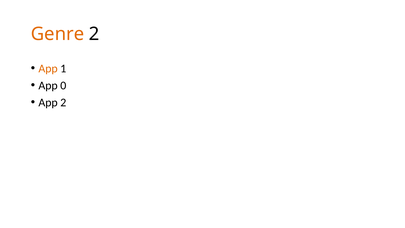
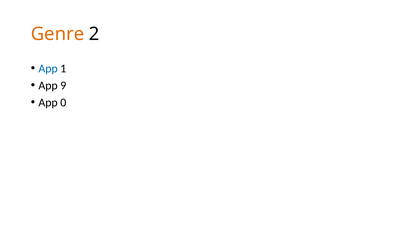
App at (48, 68) colour: orange -> blue
0: 0 -> 9
App 2: 2 -> 0
